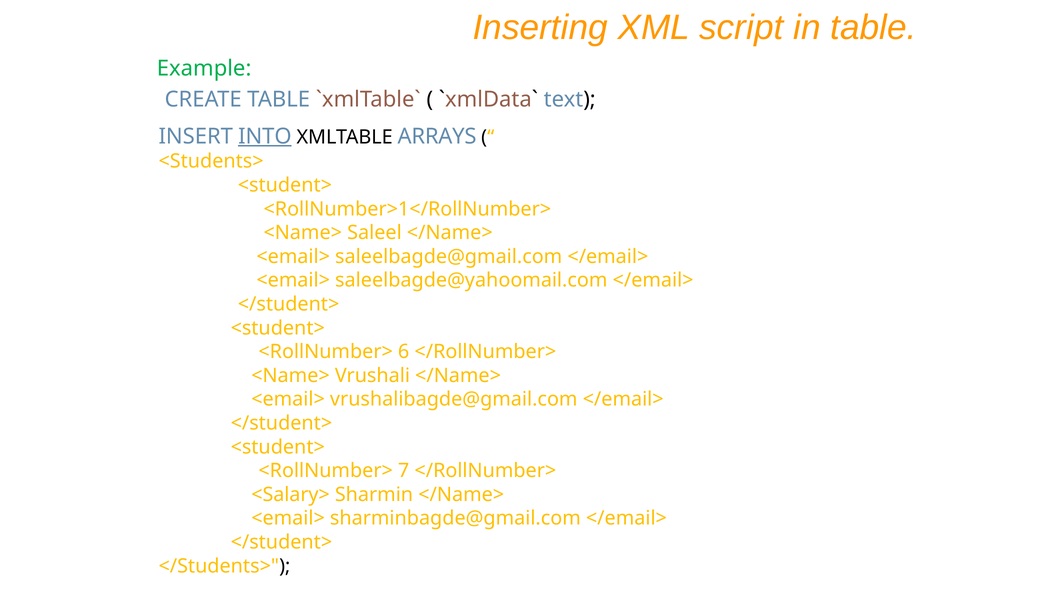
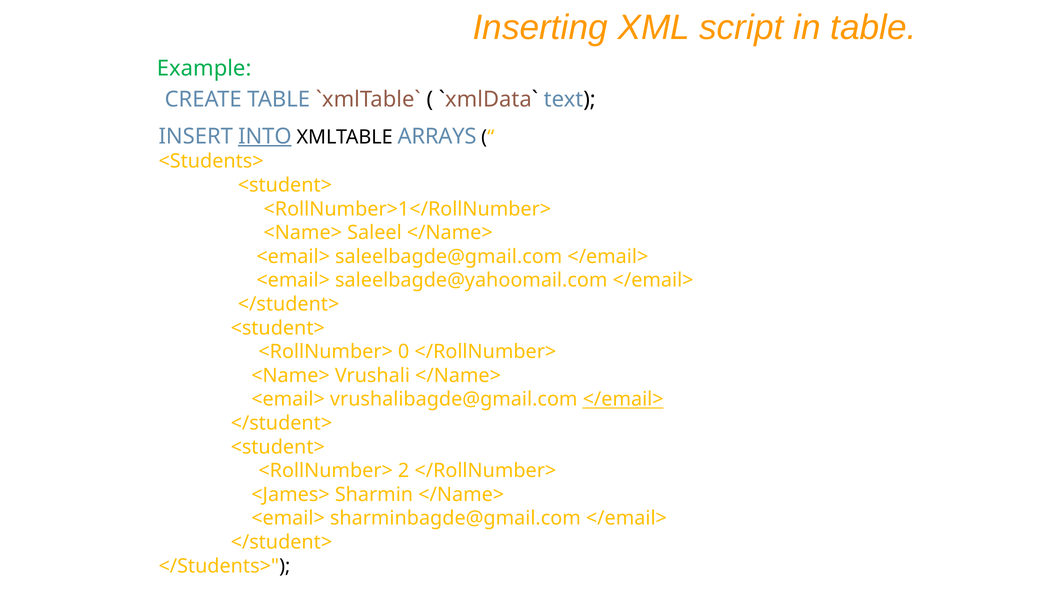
6: 6 -> 0
</email> at (623, 399) underline: none -> present
7: 7 -> 2
<Salary>: <Salary> -> <James>
